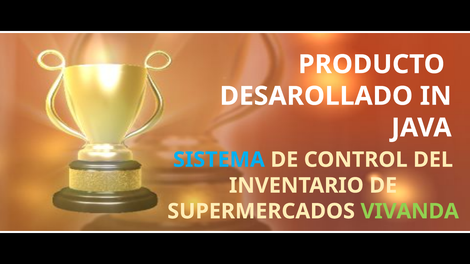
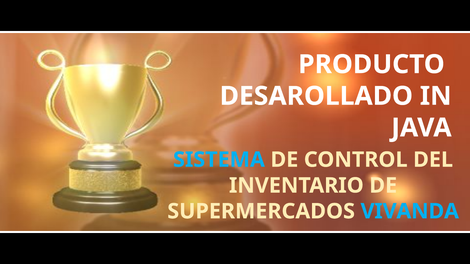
VIVANDA colour: light green -> light blue
